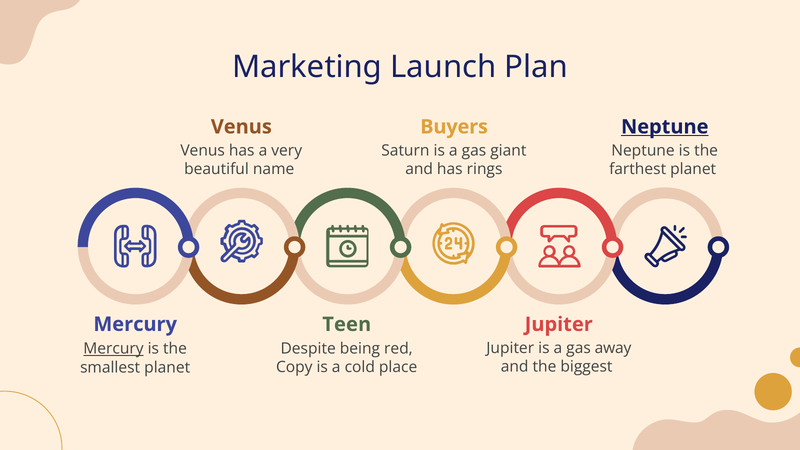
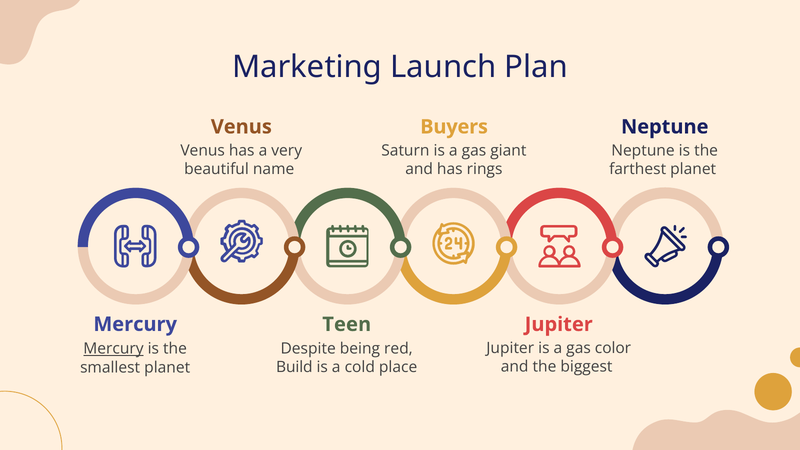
Neptune at (665, 127) underline: present -> none
away: away -> color
Copy: Copy -> Build
